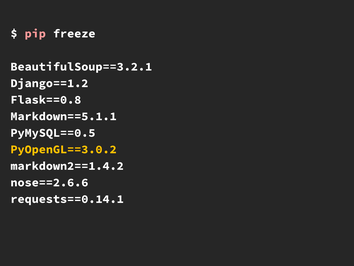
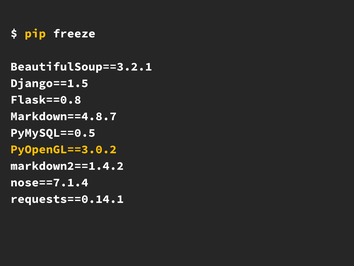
pip colour: pink -> yellow
Django==1.2: Django==1.2 -> Django==1.5
Markdown==5.1.1: Markdown==5.1.1 -> Markdown==4.8.7
nose==2.6.6: nose==2.6.6 -> nose==7.1.4
